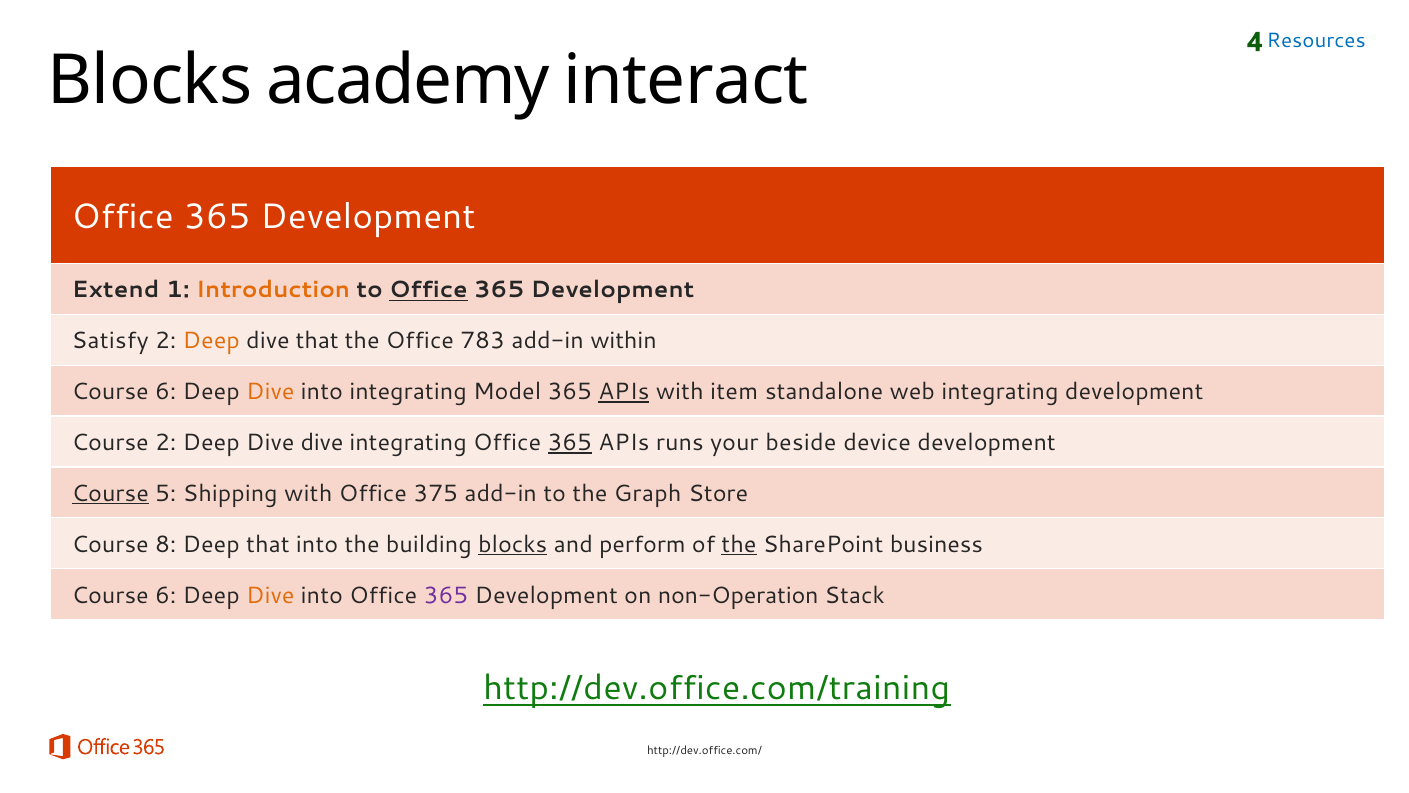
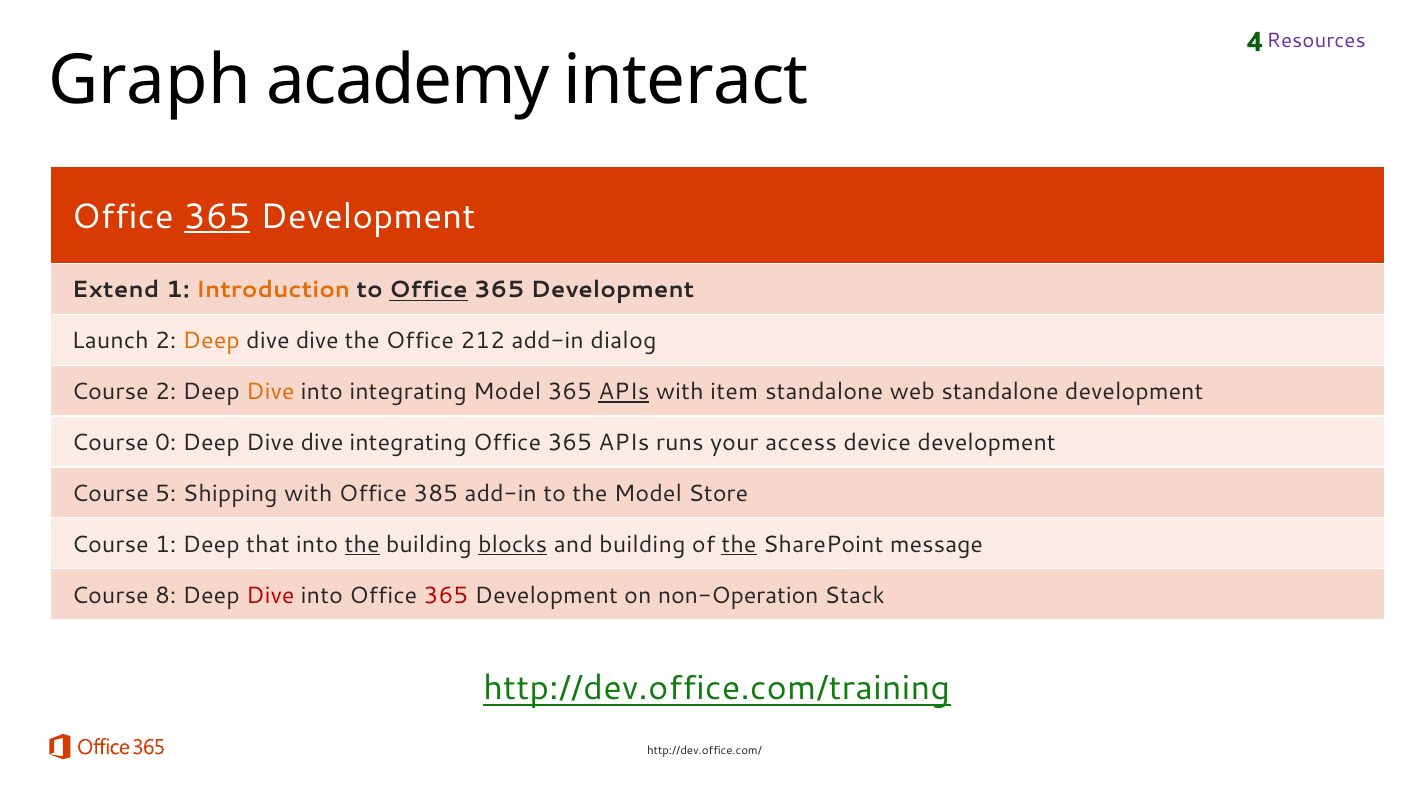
Resources colour: blue -> purple
Blocks at (150, 81): Blocks -> Graph
365 at (217, 217) underline: none -> present
Satisfy: Satisfy -> Launch
that at (317, 341): that -> dive
783: 783 -> 212
within: within -> dialog
6 at (166, 392): 6 -> 2
web integrating: integrating -> standalone
Course 2: 2 -> 0
365 at (570, 443) underline: present -> none
beside: beside -> access
Course at (110, 493) underline: present -> none
375: 375 -> 385
the Graph: Graph -> Model
Course 8: 8 -> 1
the at (362, 544) underline: none -> present
and perform: perform -> building
business: business -> message
6 at (166, 595): 6 -> 8
Dive at (270, 595) colour: orange -> red
365 at (446, 595) colour: purple -> red
